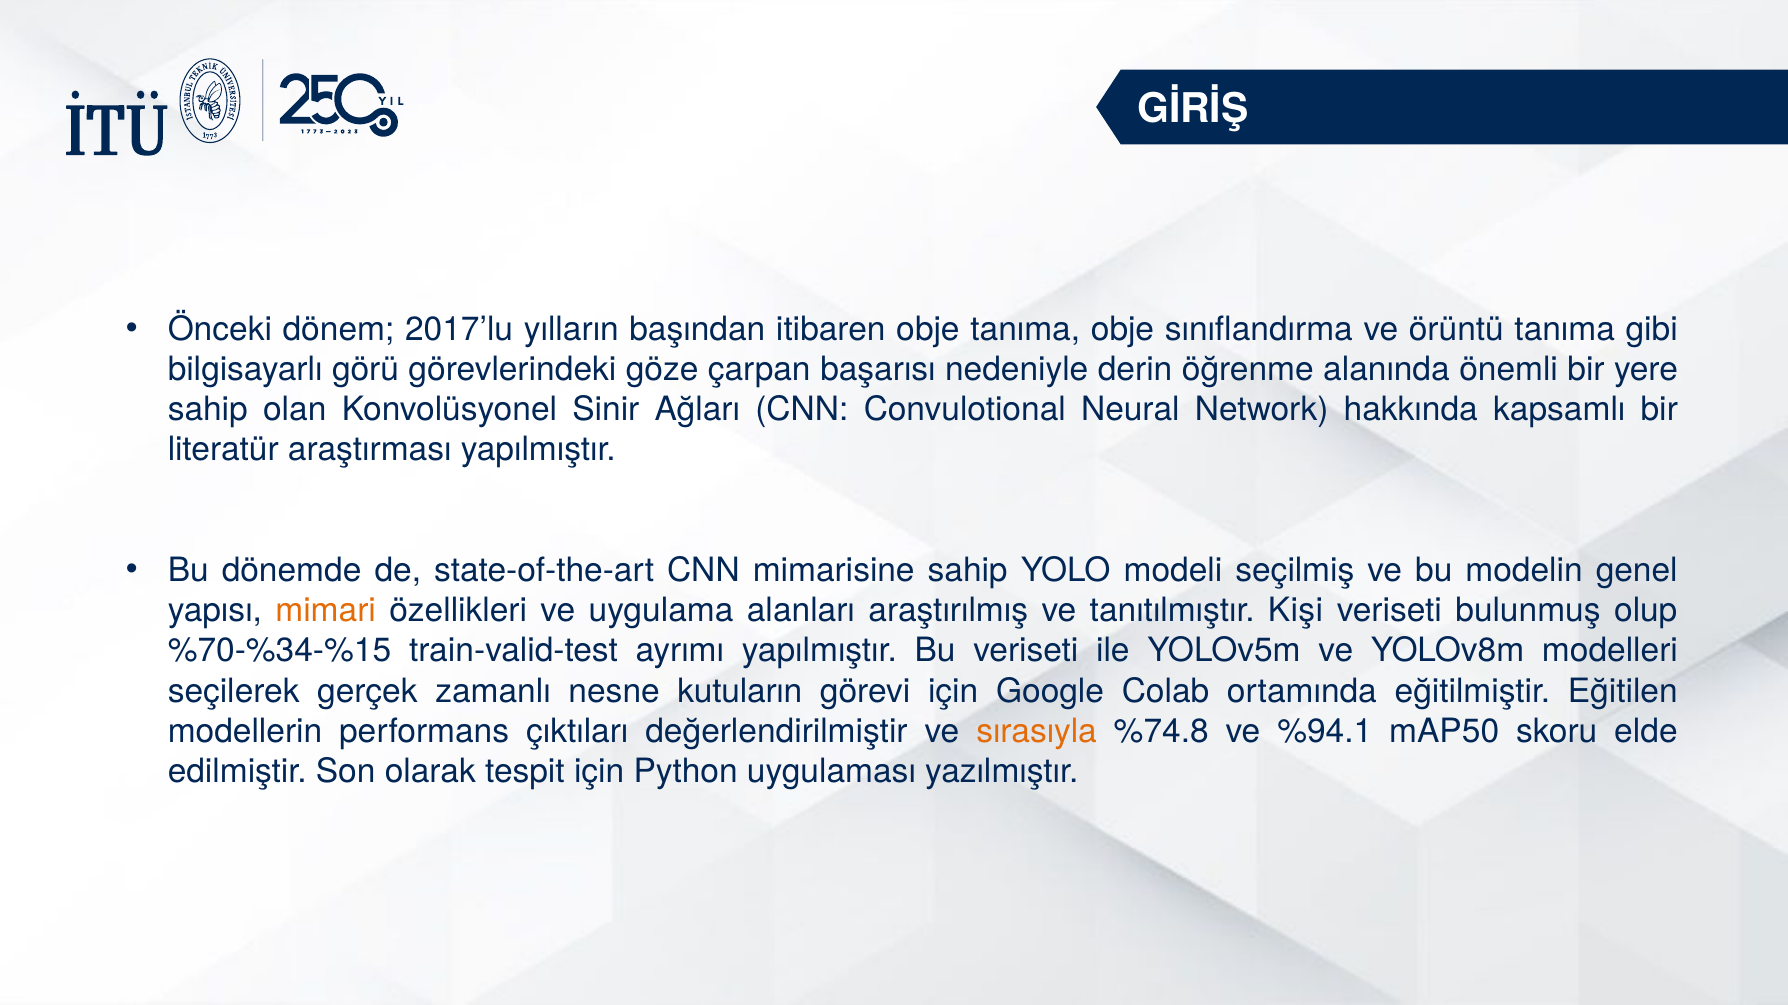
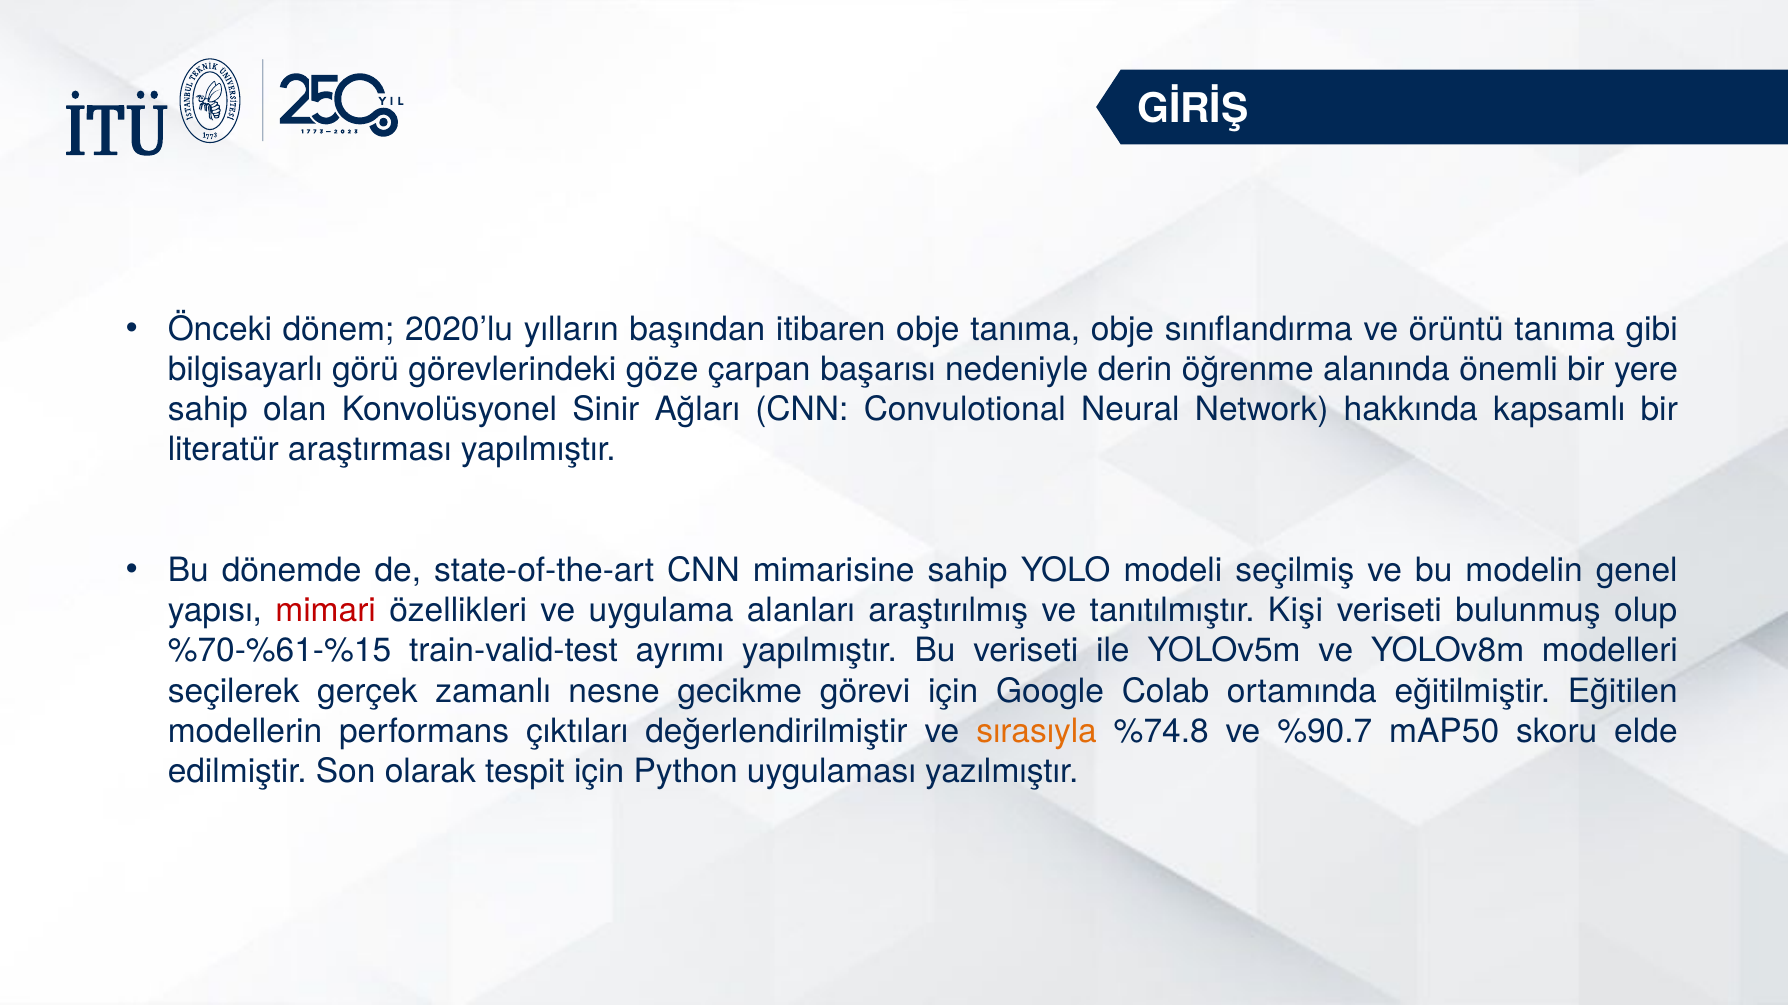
2017’lu: 2017’lu -> 2020’lu
mimari colour: orange -> red
%70-%34-%15: %70-%34-%15 -> %70-%61-%15
kutuların: kutuların -> gecikme
%94.1: %94.1 -> %90.7
